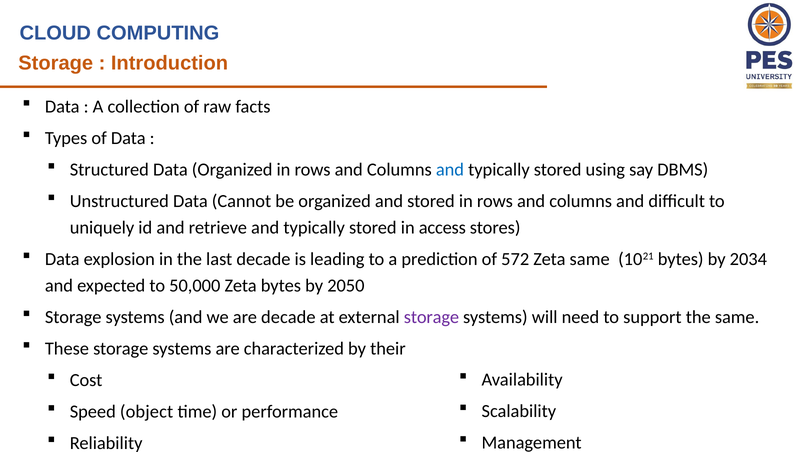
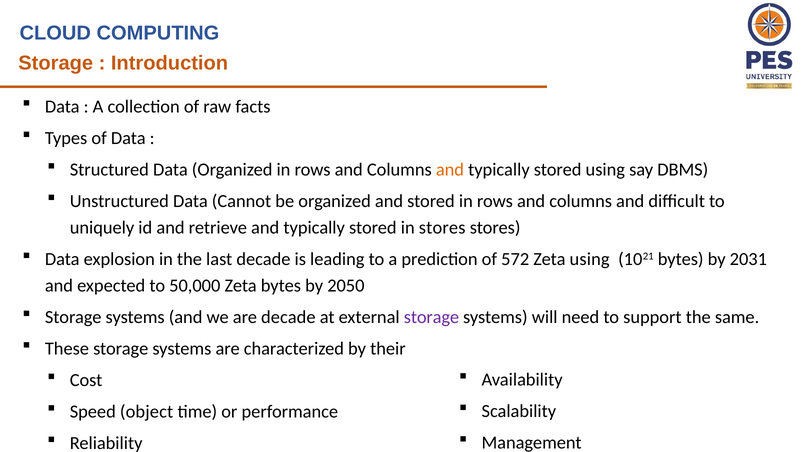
and at (450, 170) colour: blue -> orange
in access: access -> stores
Zeta same: same -> using
2034: 2034 -> 2031
